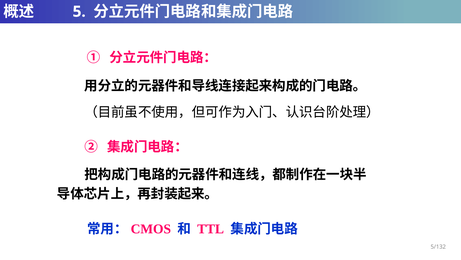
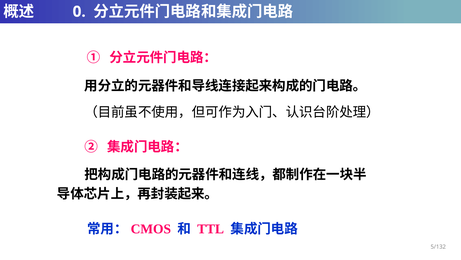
5: 5 -> 0
